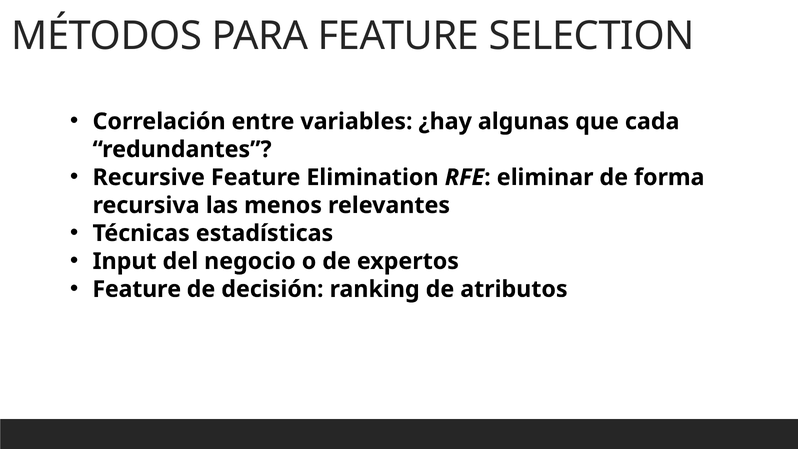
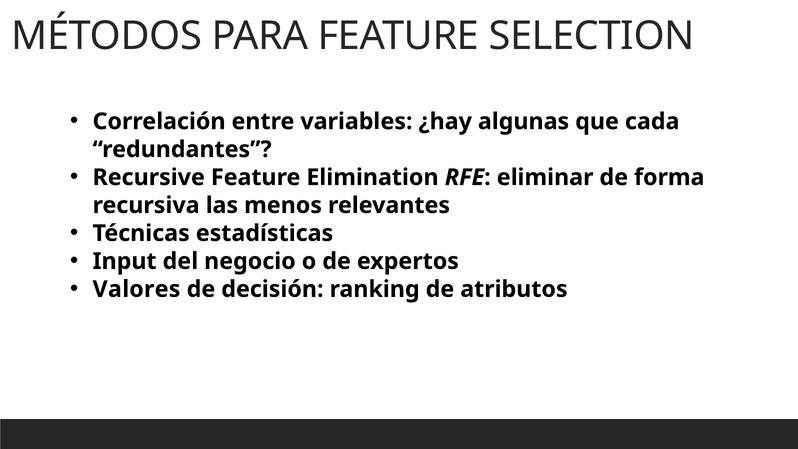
Feature at (137, 289): Feature -> Valores
